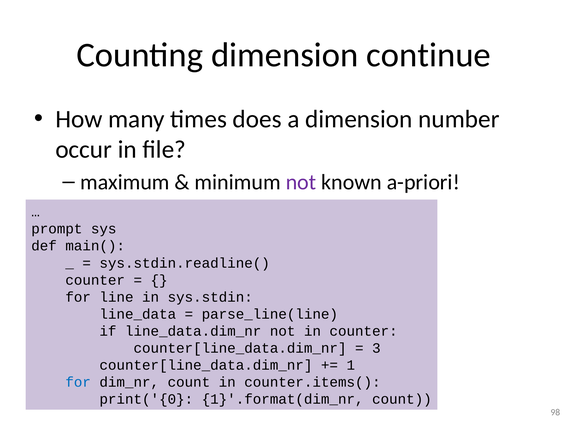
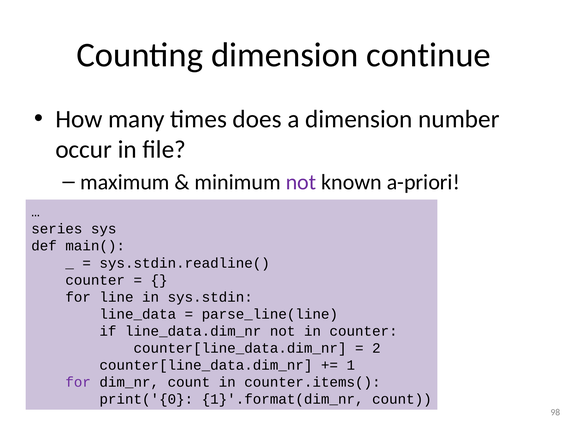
prompt: prompt -> series
3: 3 -> 2
for at (78, 382) colour: blue -> purple
